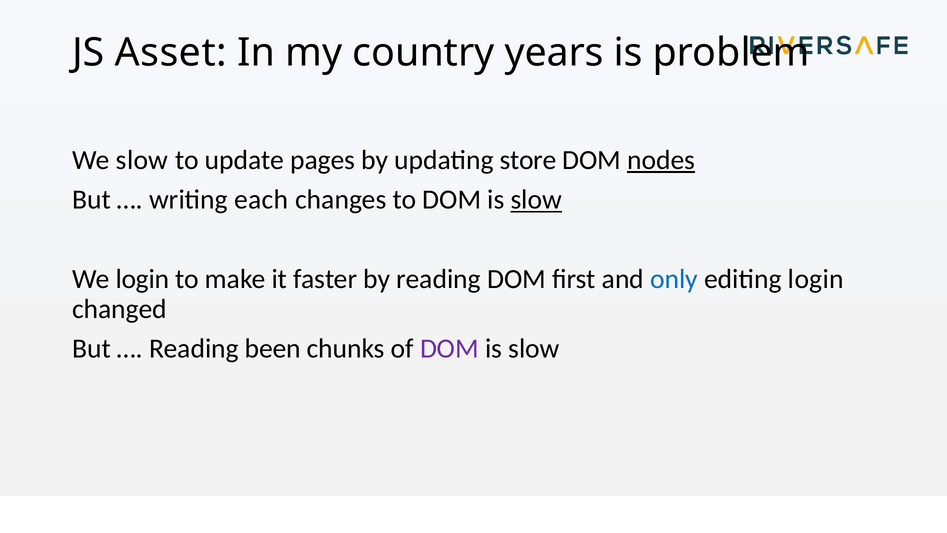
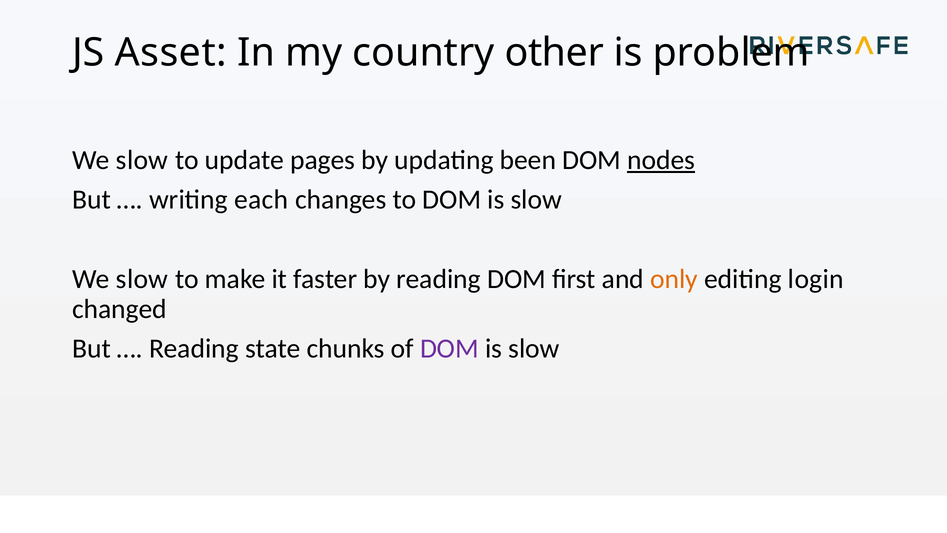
years: years -> other
store: store -> been
slow at (536, 200) underline: present -> none
login at (142, 279): login -> slow
only colour: blue -> orange
been: been -> state
